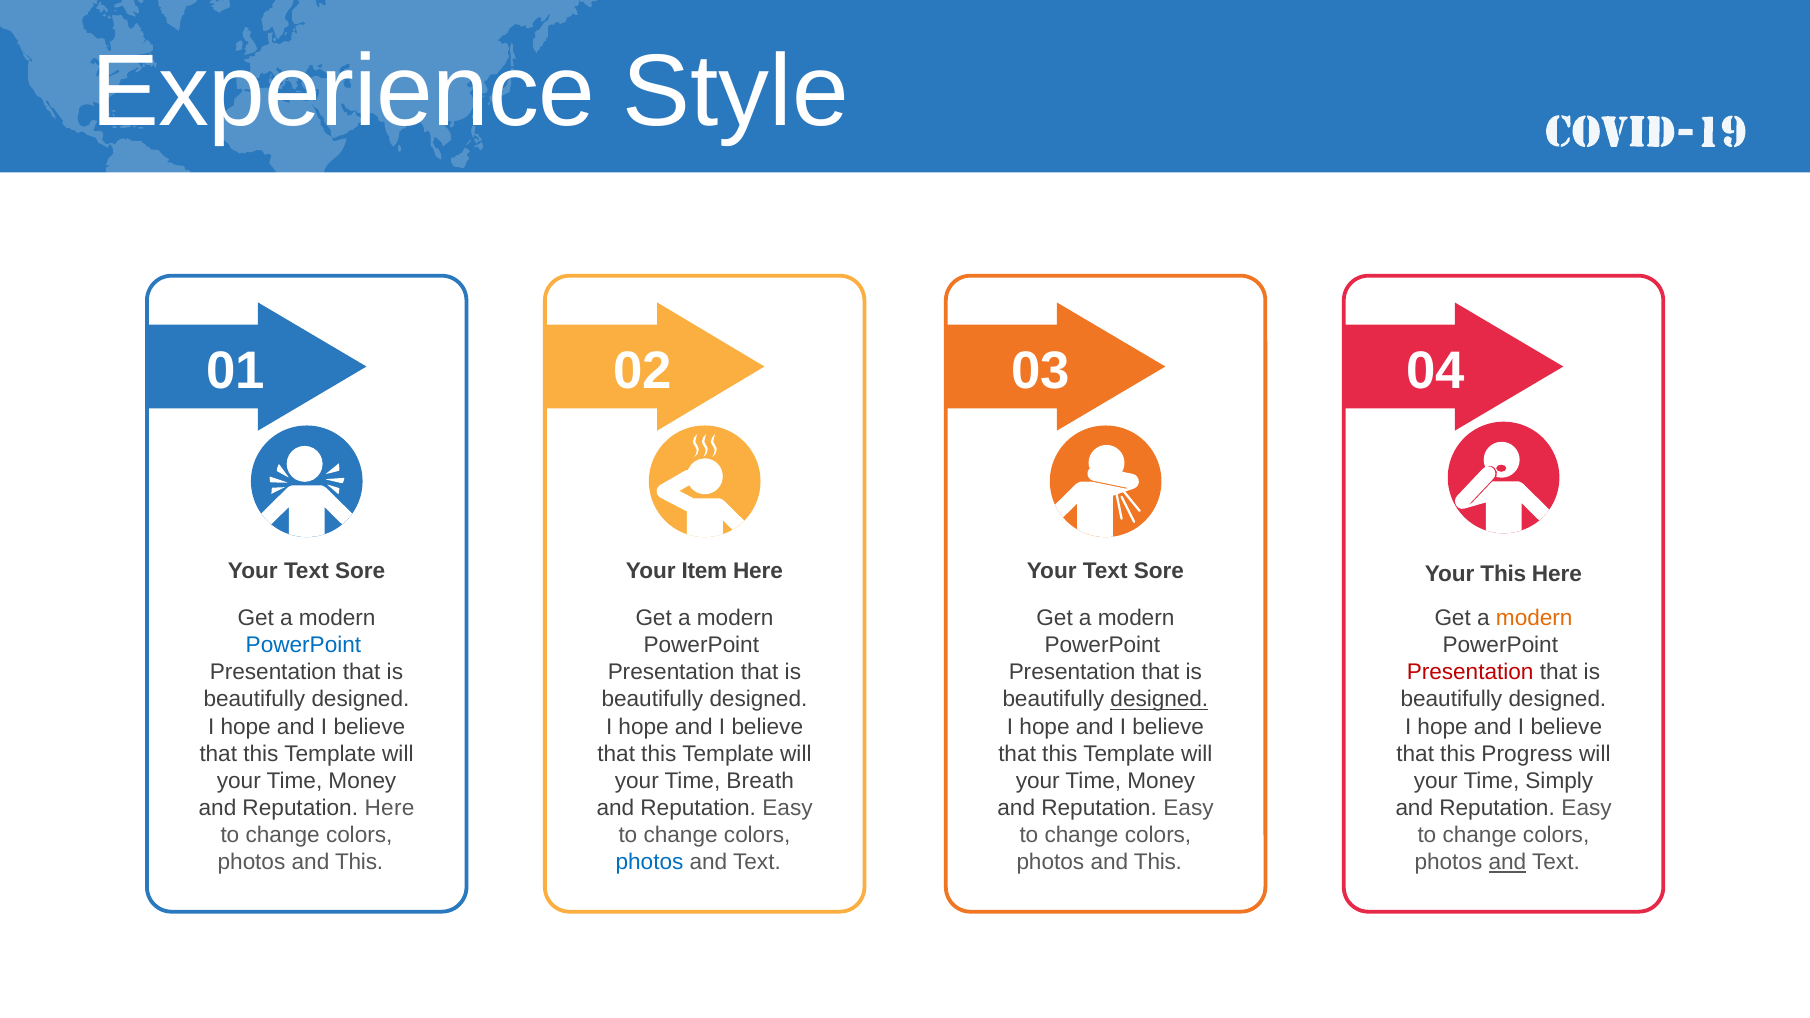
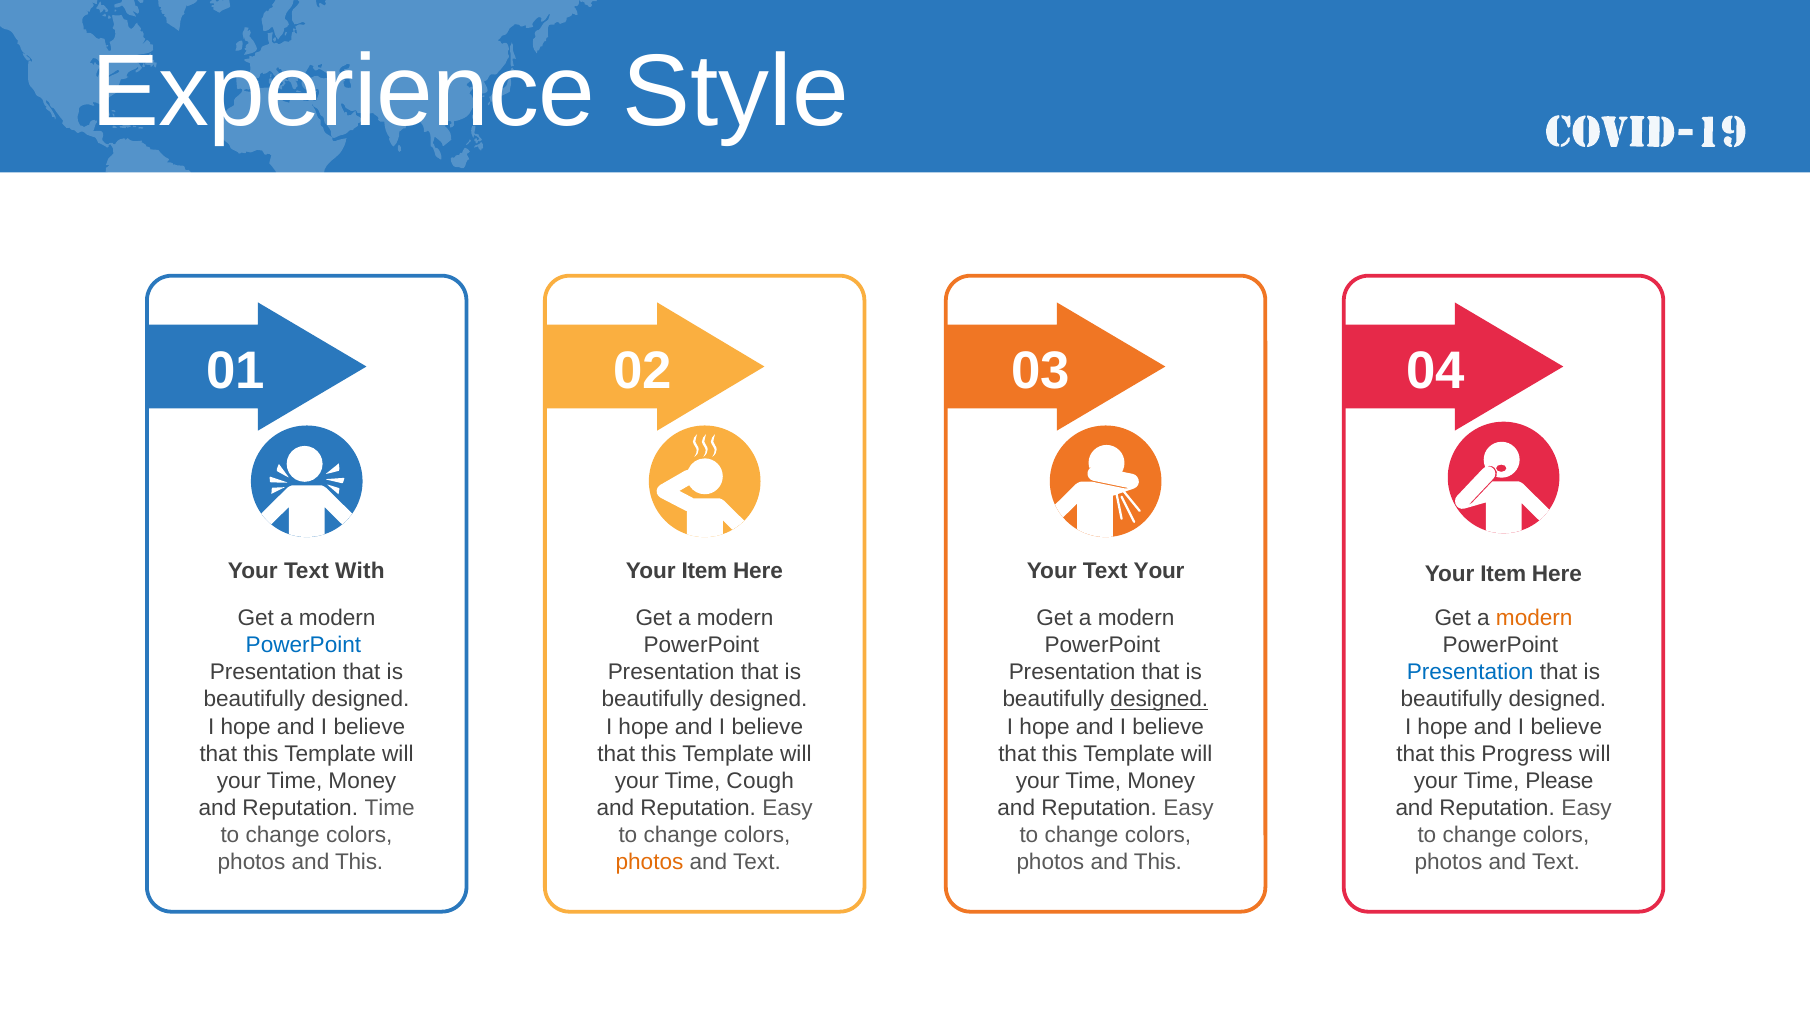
Sore at (360, 571): Sore -> With
Sore at (1159, 571): Sore -> Your
This at (1503, 574): This -> Item
Presentation at (1470, 672) colour: red -> blue
Breath: Breath -> Cough
Simply: Simply -> Please
Reputation Here: Here -> Time
photos at (650, 863) colour: blue -> orange
and at (1507, 863) underline: present -> none
